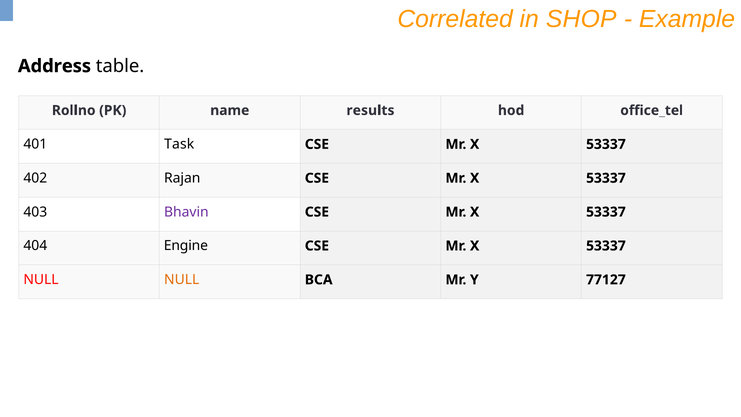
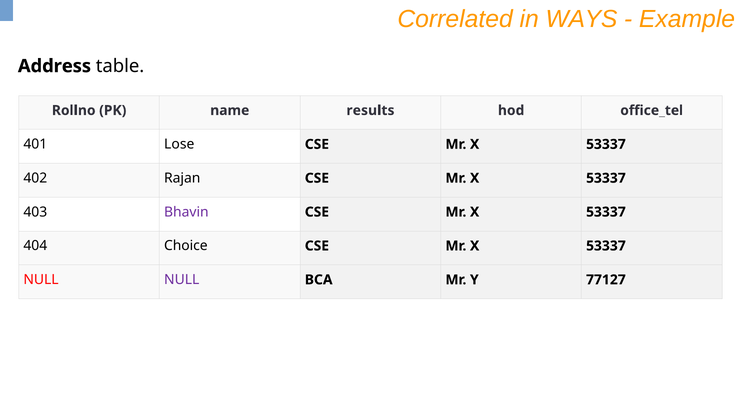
SHOP: SHOP -> WAYS
Task: Task -> Lose
Engine: Engine -> Choice
NULL at (182, 280) colour: orange -> purple
